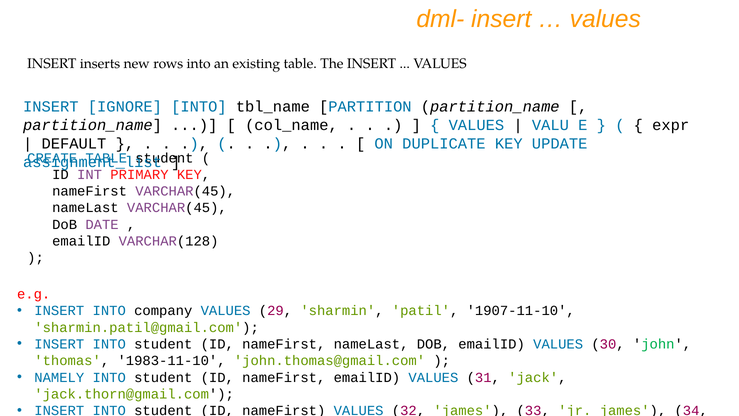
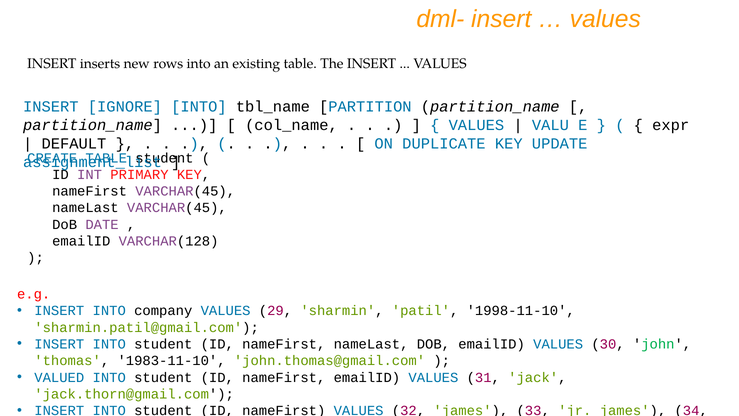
1907-11-10: 1907-11-10 -> 1998-11-10
NAMELY: NAMELY -> VALUED
